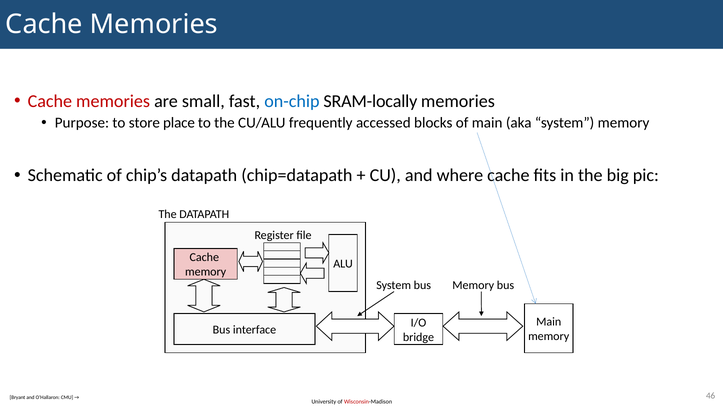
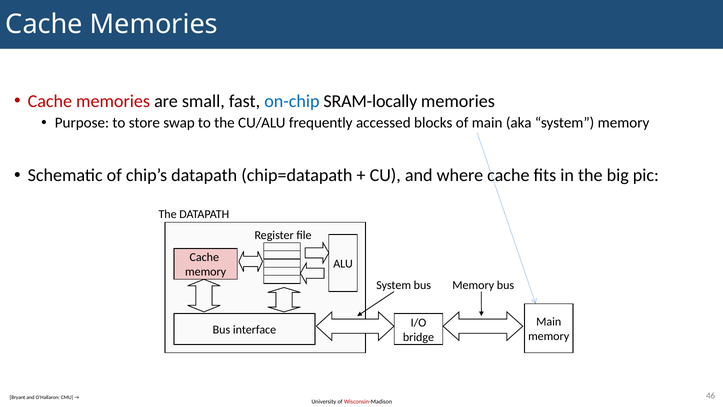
place: place -> swap
